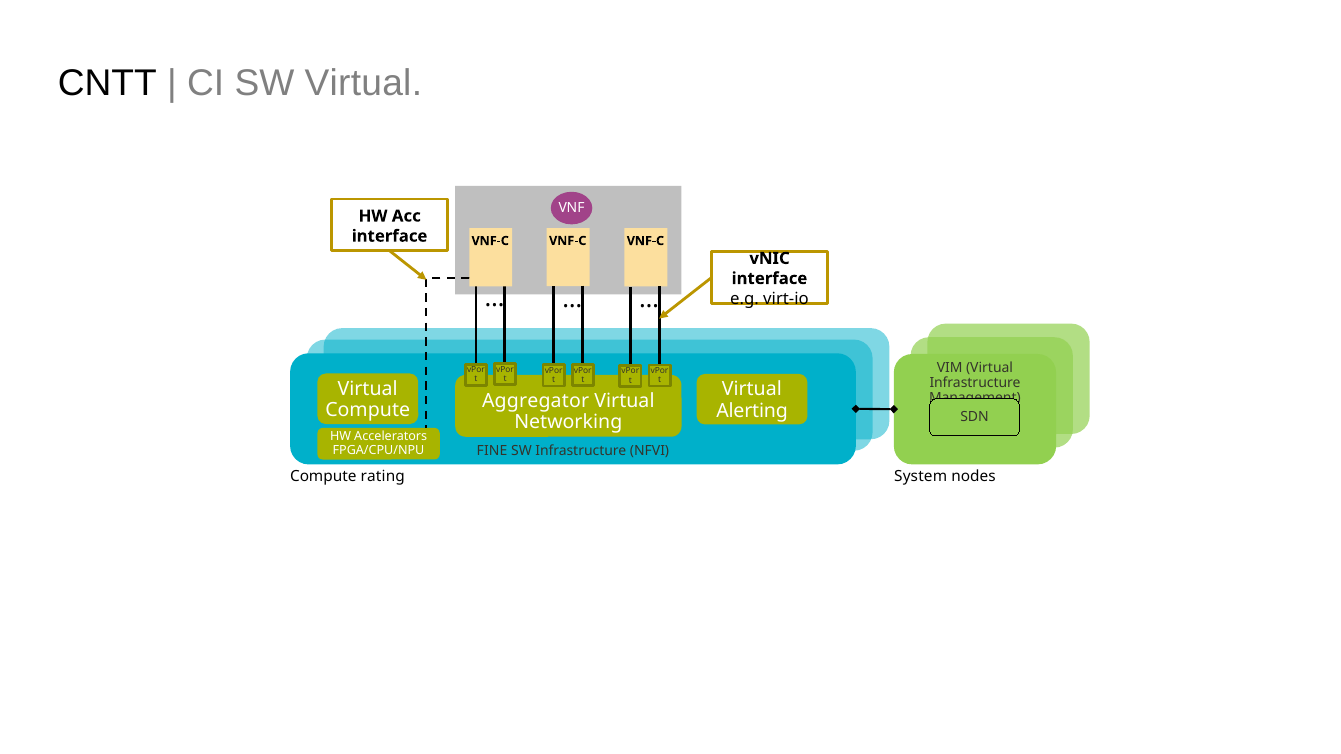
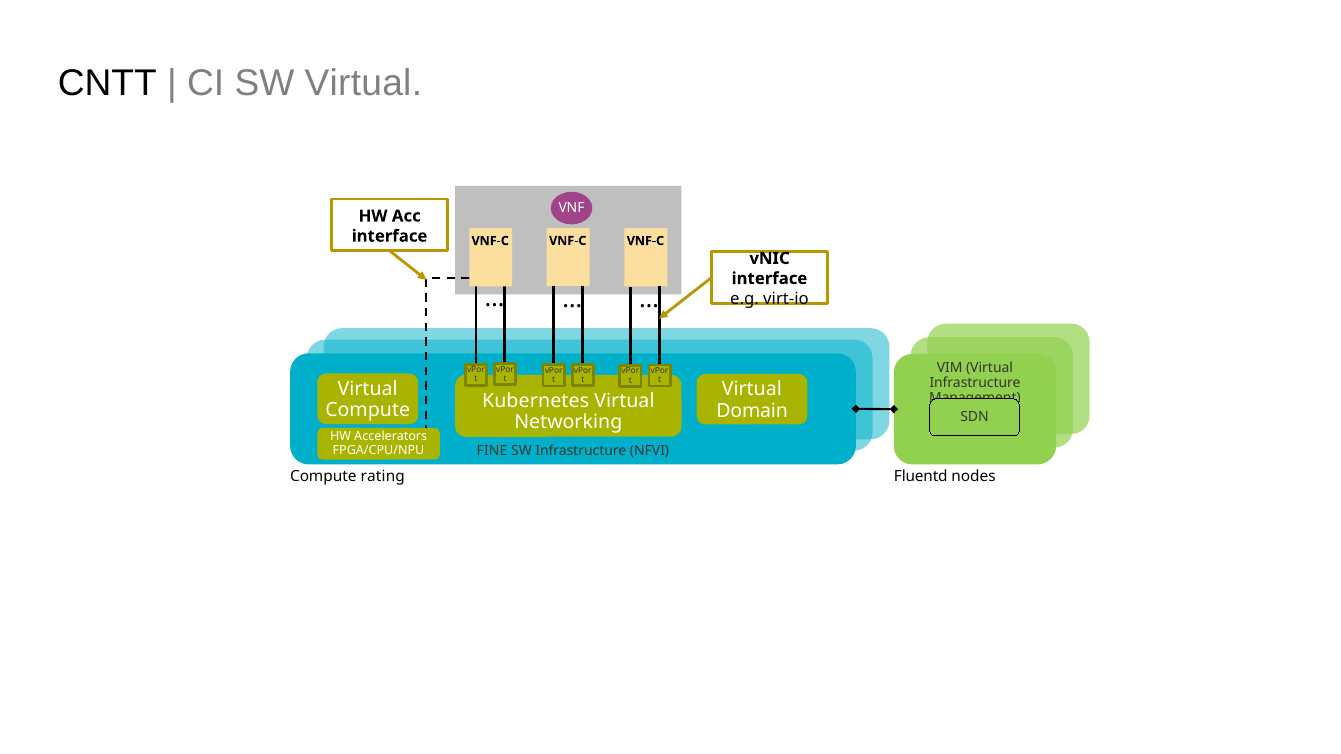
Aggregator: Aggregator -> Kubernetes
Alerting: Alerting -> Domain
System: System -> Fluentd
